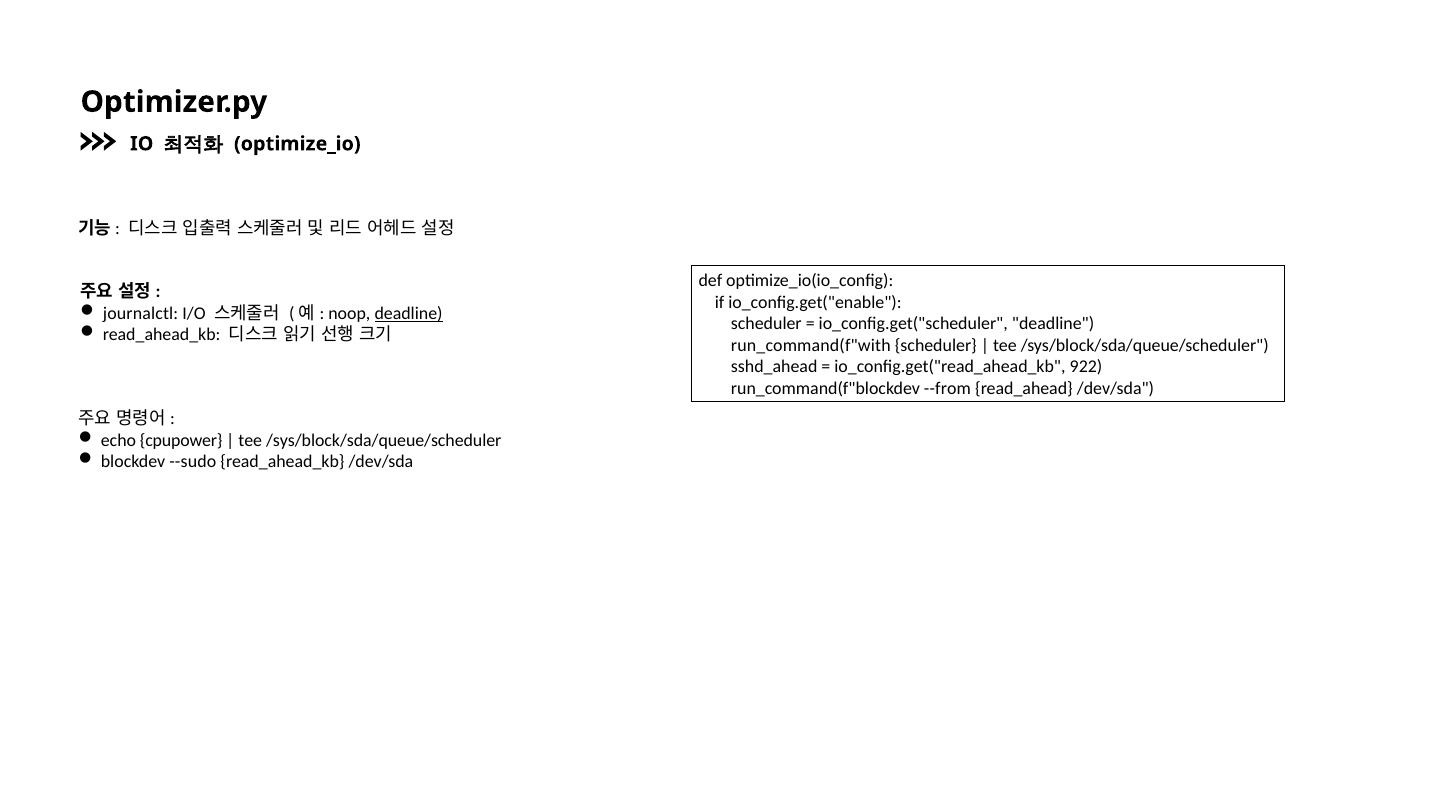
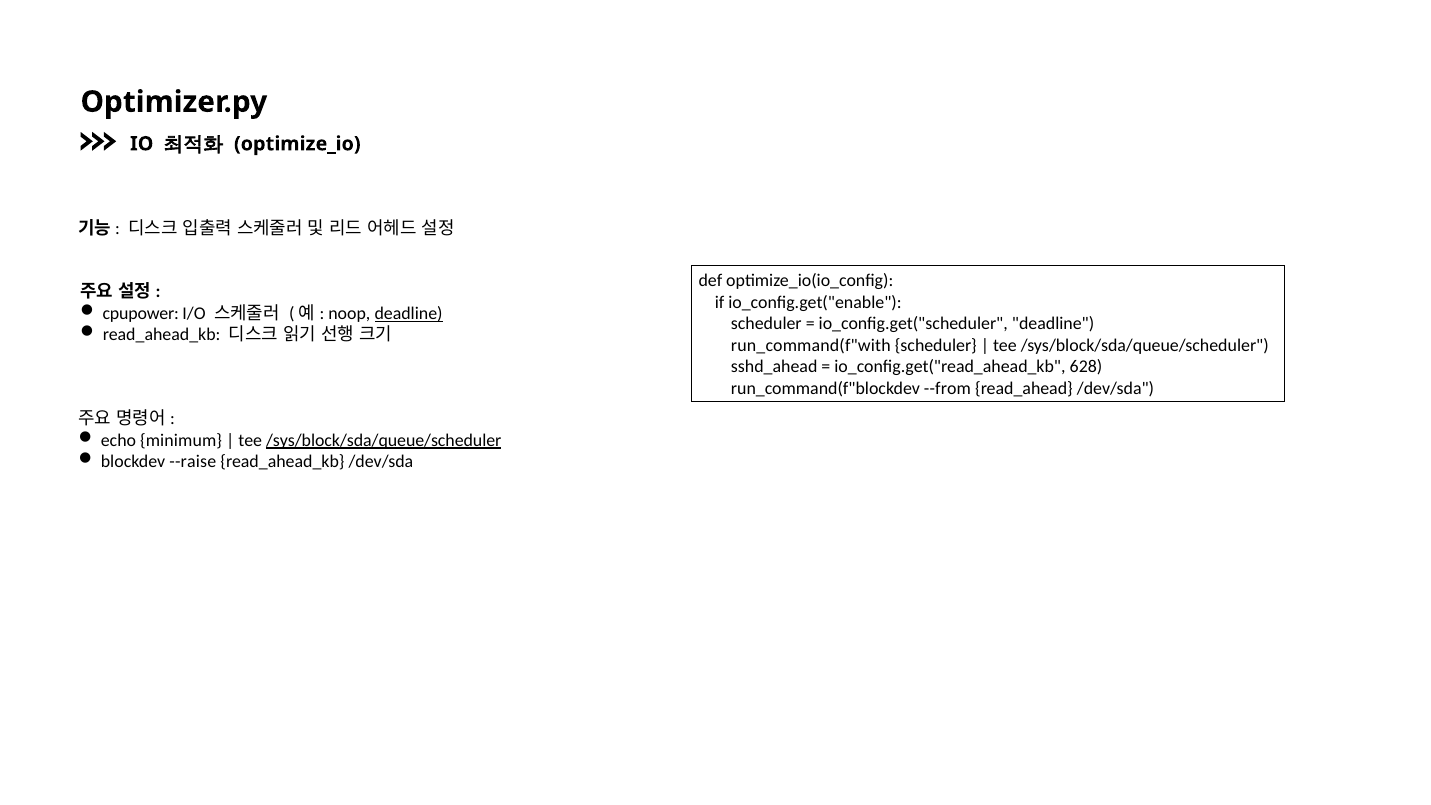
journalctl: journalctl -> cpupower
922: 922 -> 628
cpupower: cpupower -> minimum
/sys/block/sda/queue/scheduler at (384, 440) underline: none -> present
--sudo: --sudo -> --raise
